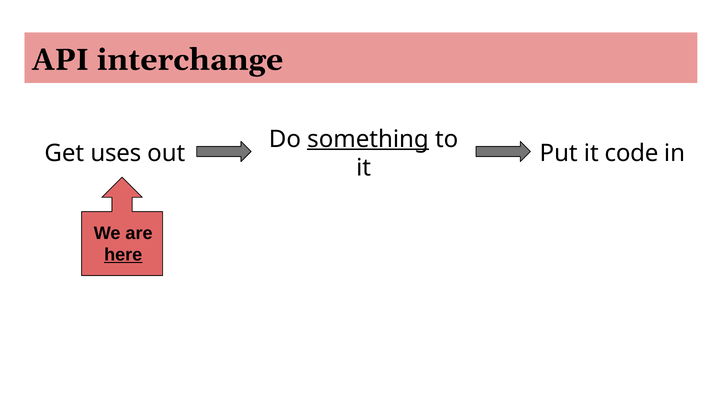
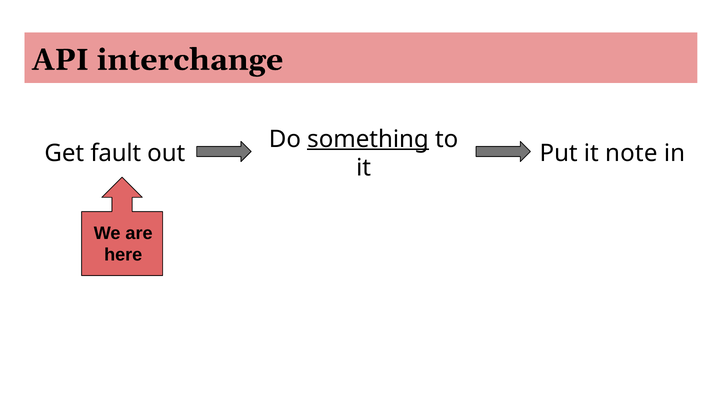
uses: uses -> fault
code: code -> note
here underline: present -> none
